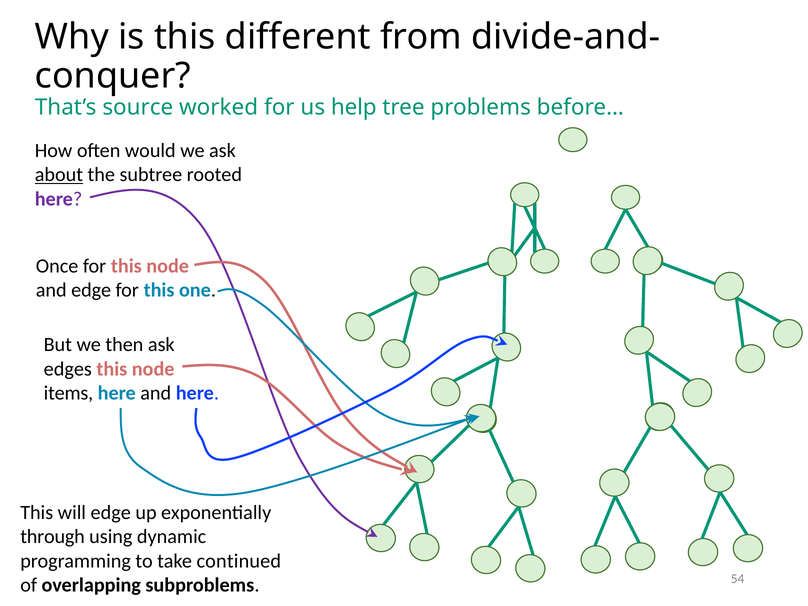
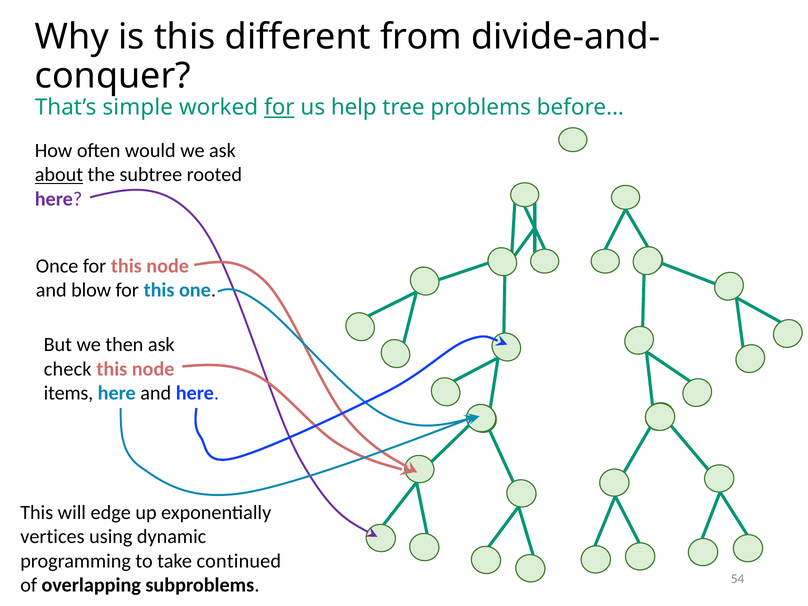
source: source -> simple
for at (279, 107) underline: none -> present
and edge: edge -> blow
edges: edges -> check
through: through -> vertices
